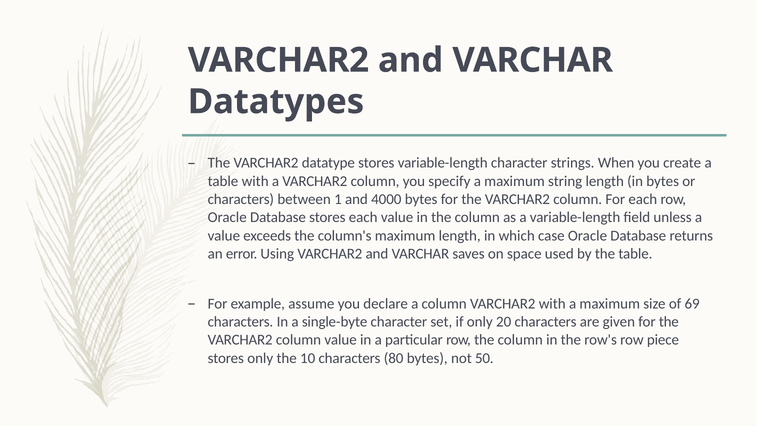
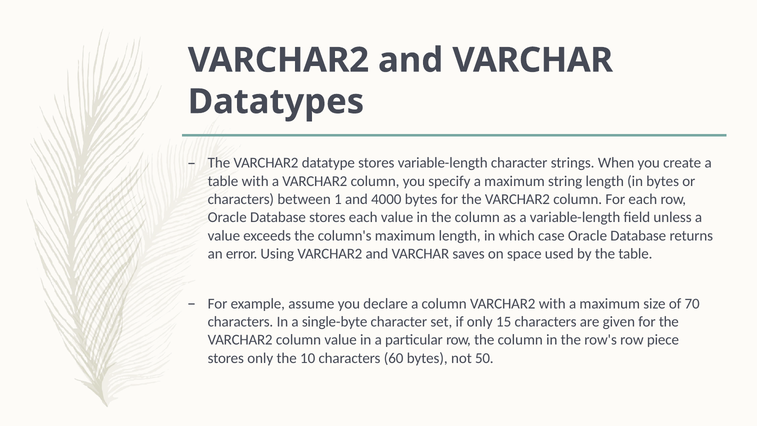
69: 69 -> 70
20: 20 -> 15
80: 80 -> 60
